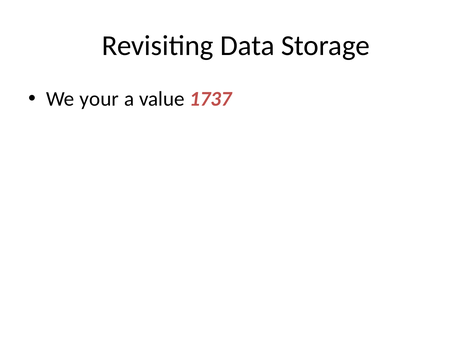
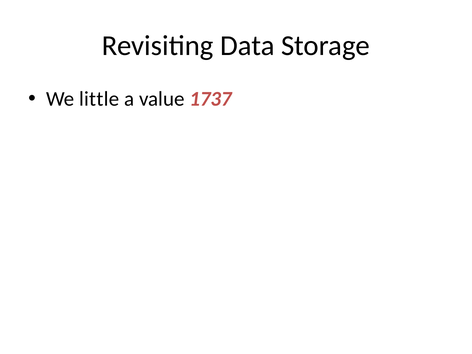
your: your -> little
